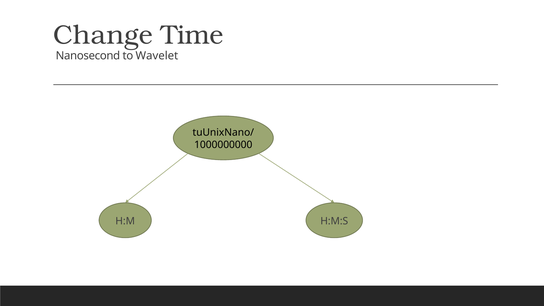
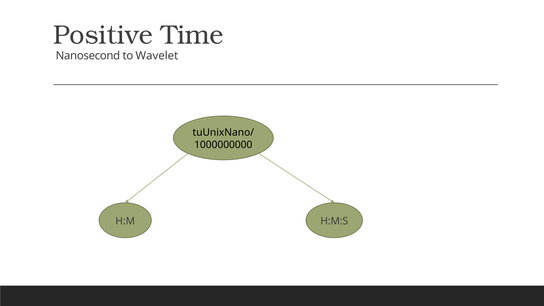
Change: Change -> Positive
